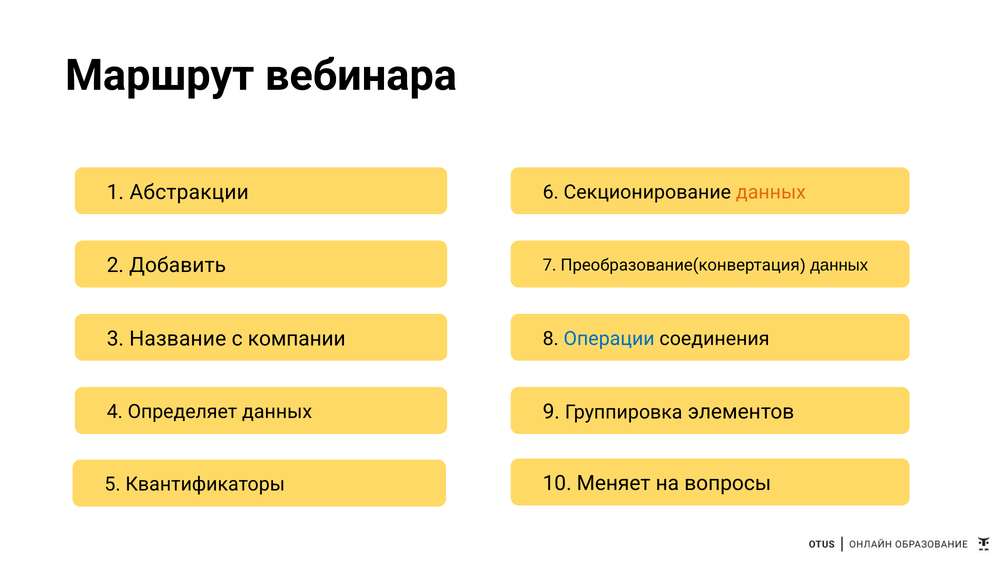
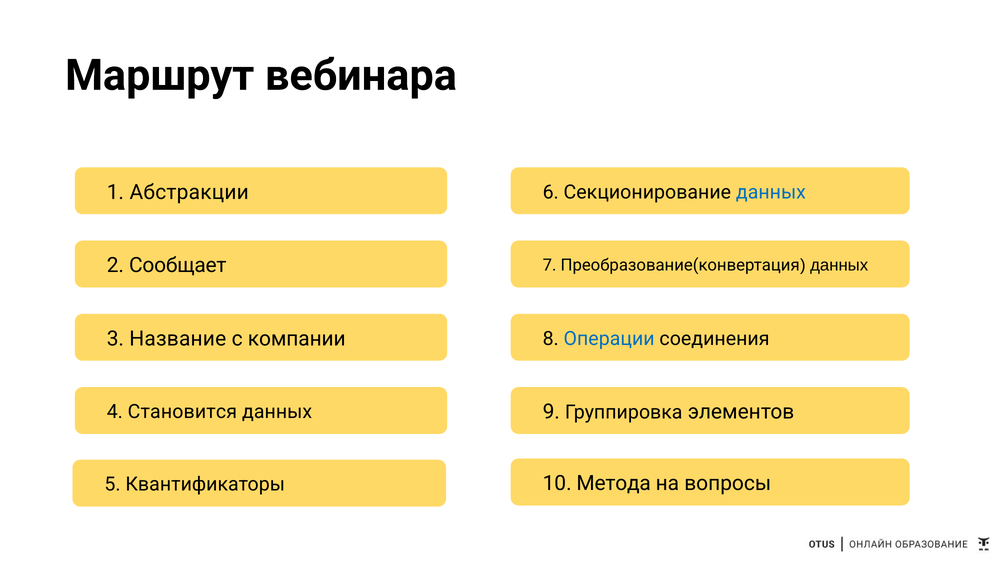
данных at (771, 192) colour: orange -> blue
Добавить: Добавить -> Сообщает
Определяет: Определяет -> Становится
Меняет: Меняет -> Метода
